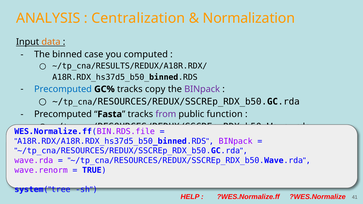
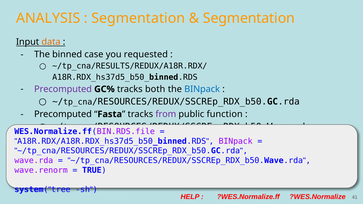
Centralization at (138, 18): Centralization -> Segmentation
Normalization at (249, 18): Normalization -> Segmentation
computed: computed -> requested
Precomputed at (63, 89) colour: blue -> purple
copy: copy -> both
BINpack at (202, 89) colour: purple -> blue
